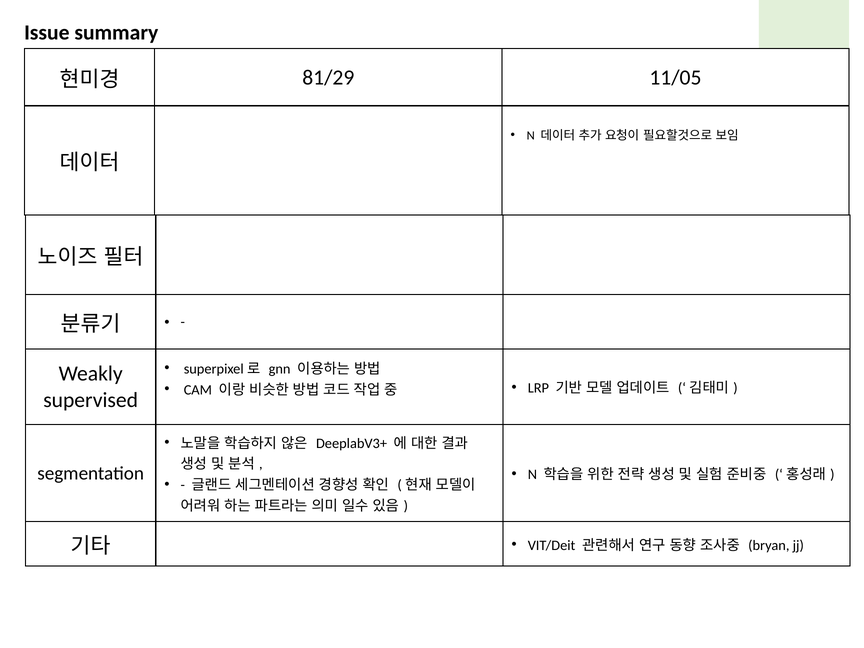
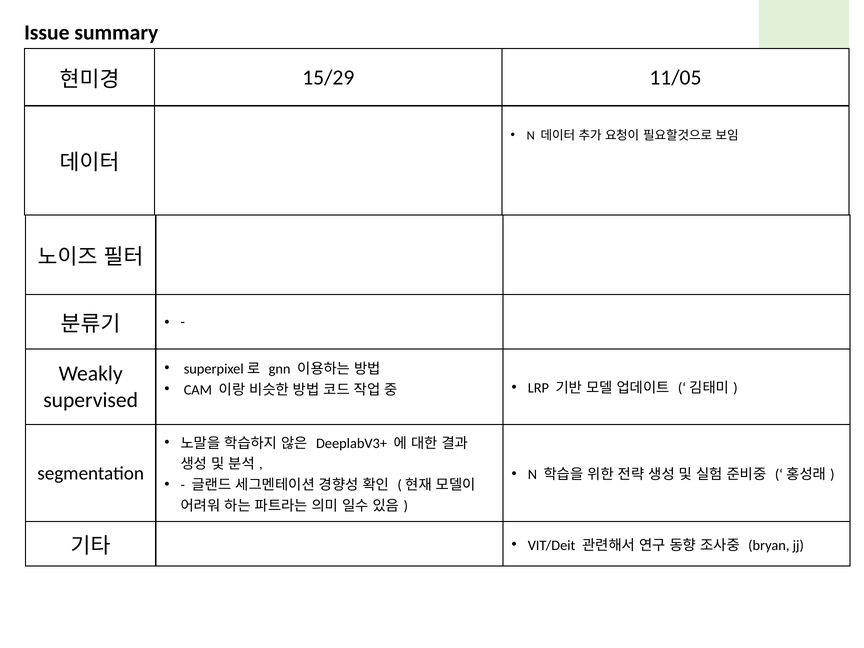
81/29: 81/29 -> 15/29
